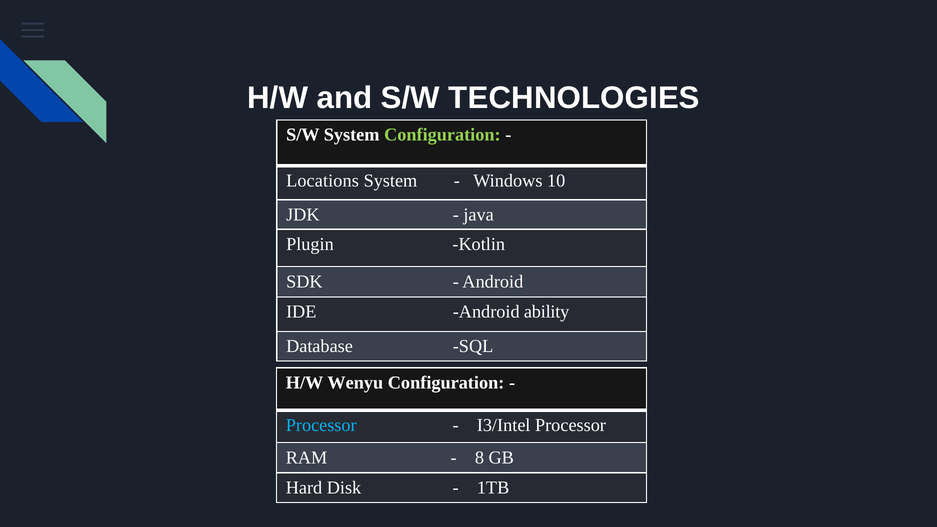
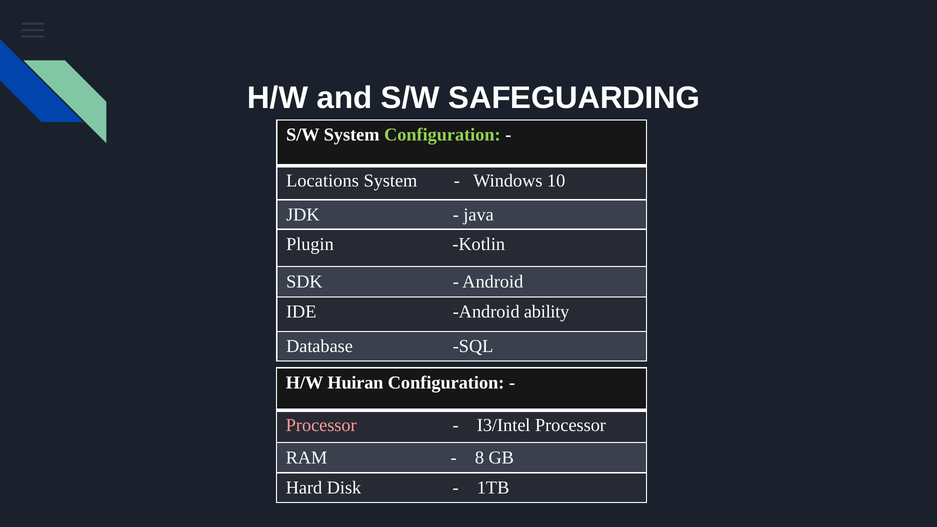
TECHNOLOGIES: TECHNOLOGIES -> SAFEGUARDING
Wenyu: Wenyu -> Huiran
Processor at (321, 425) colour: light blue -> pink
